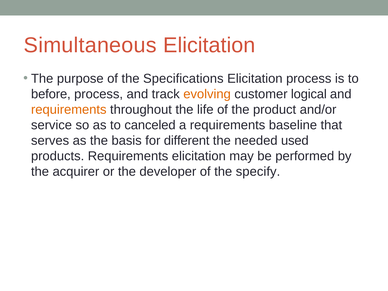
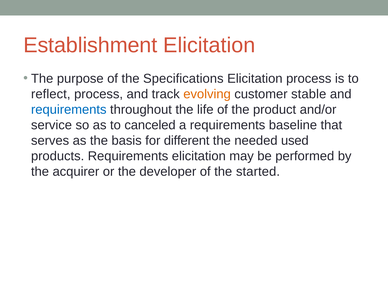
Simultaneous: Simultaneous -> Establishment
before: before -> reflect
logical: logical -> stable
requirements at (69, 110) colour: orange -> blue
specify: specify -> started
